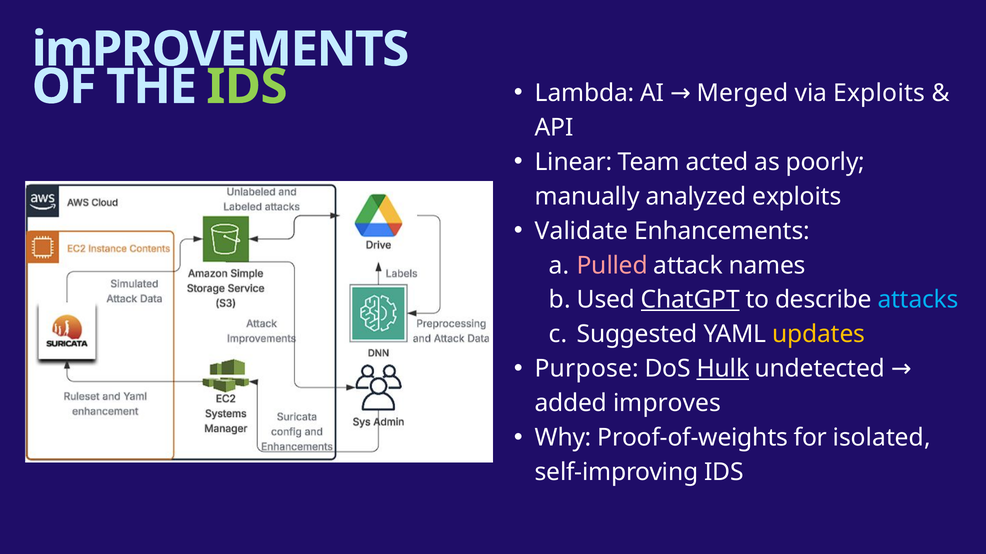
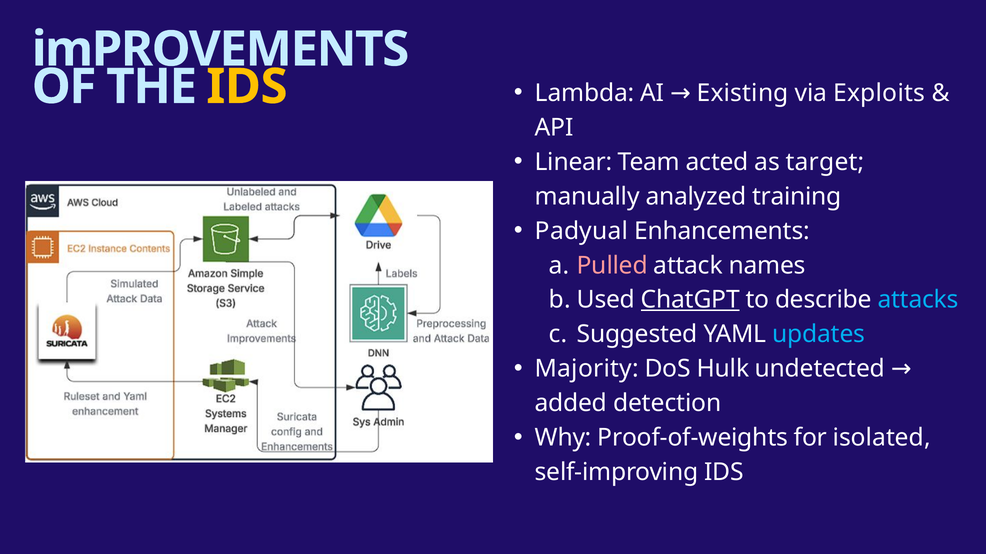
IDS at (247, 87) colour: light green -> yellow
Merged: Merged -> Existing
poorly: poorly -> target
analyzed exploits: exploits -> training
Validate: Validate -> Padyual
updates colour: yellow -> light blue
Purpose: Purpose -> Majority
Hulk underline: present -> none
improves: improves -> detection
